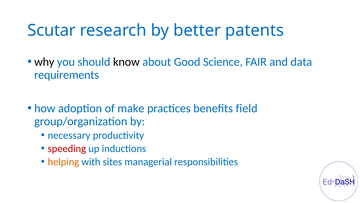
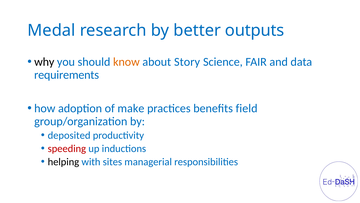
Scutar: Scutar -> Medal
patents: patents -> outputs
know colour: black -> orange
Good: Good -> Story
necessary: necessary -> deposited
helping colour: orange -> black
